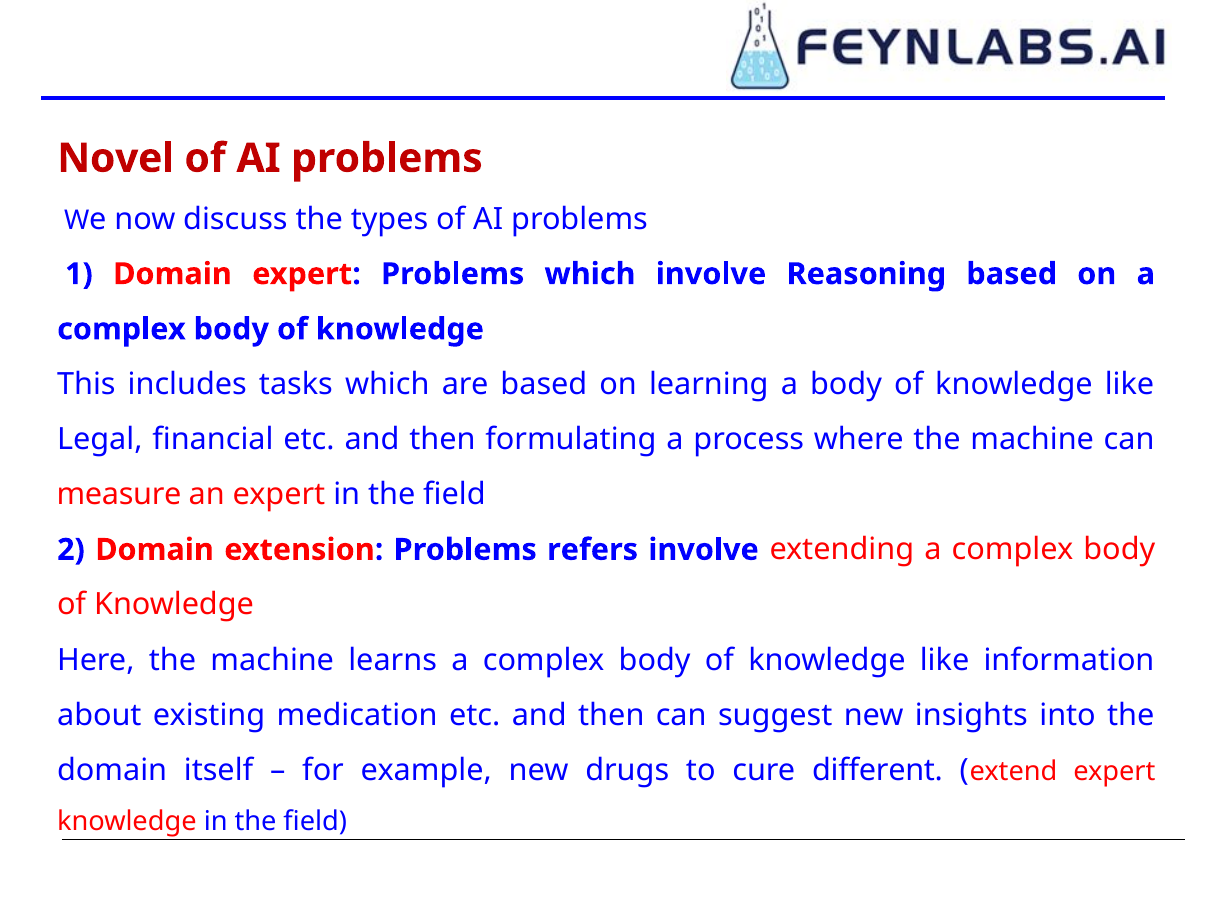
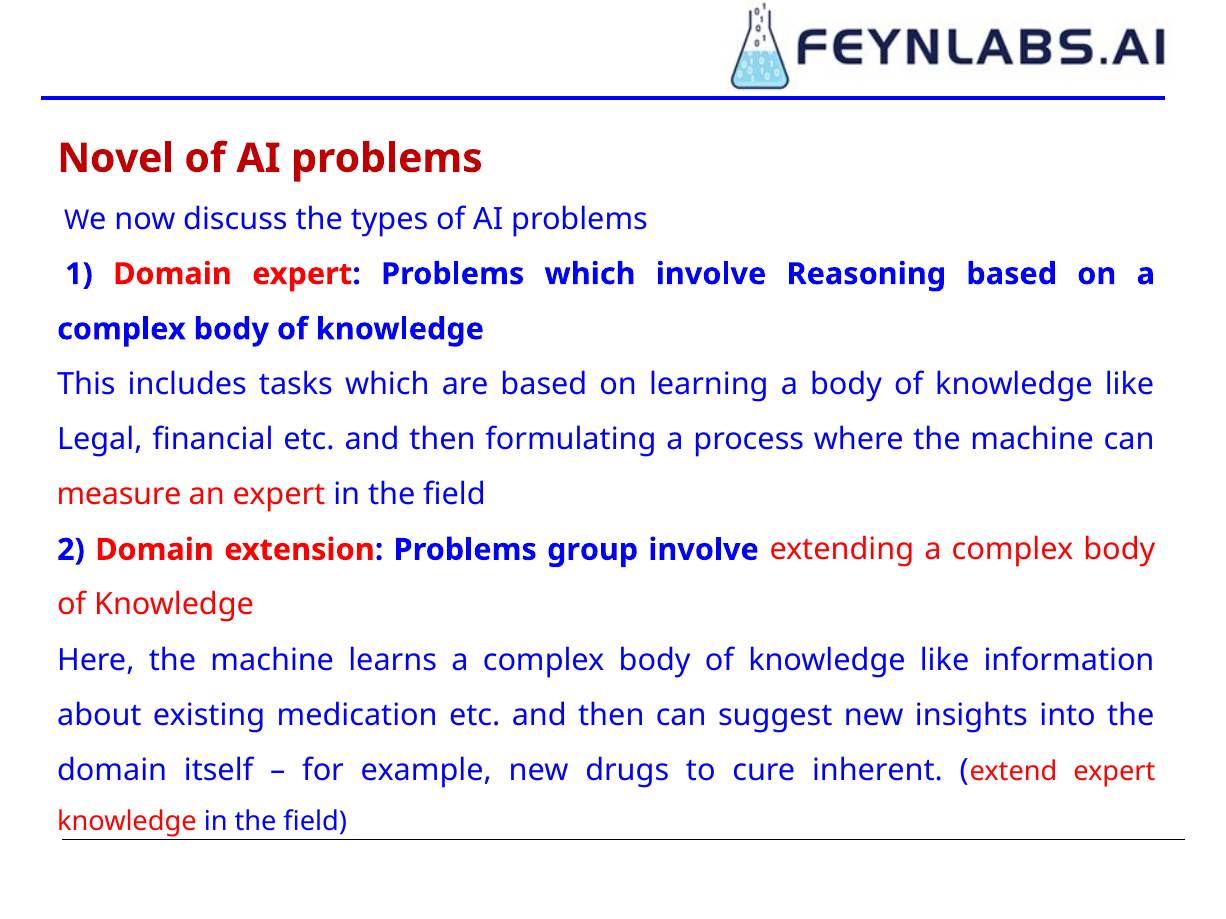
refers: refers -> group
different: different -> inherent
